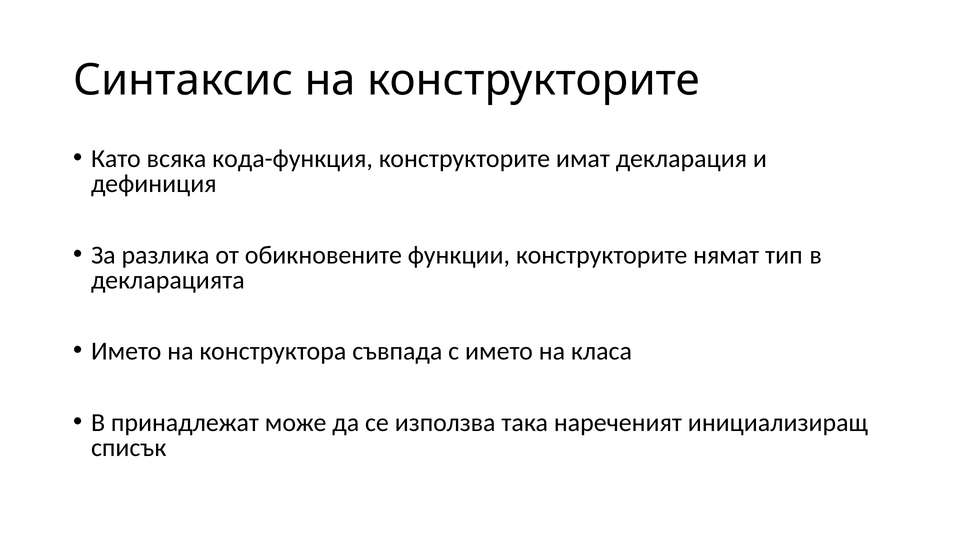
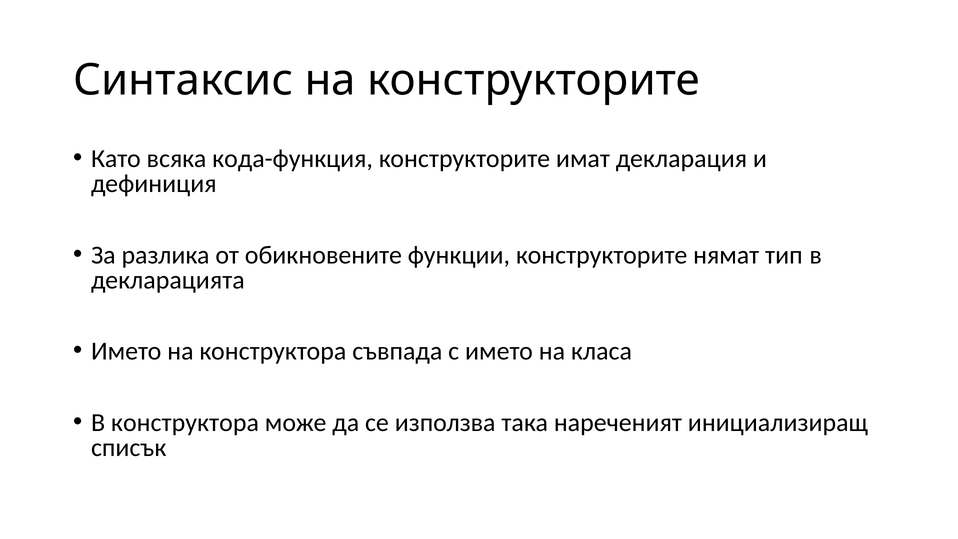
В принадлежат: принадлежат -> конструктора
